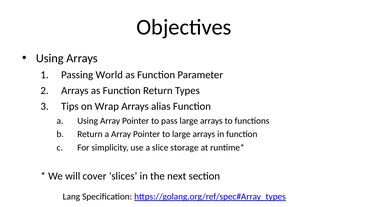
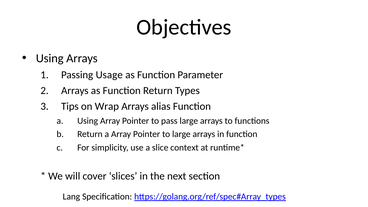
World: World -> Usage
storage: storage -> context
